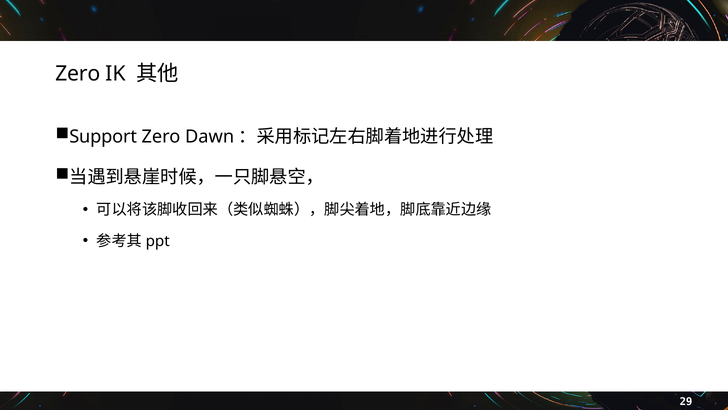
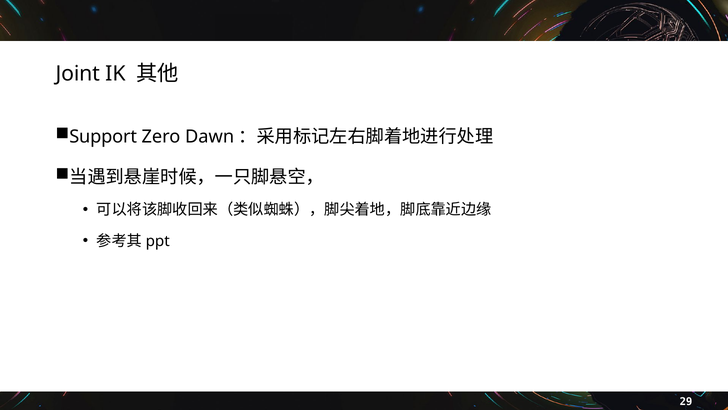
Zero at (78, 74): Zero -> Joint
